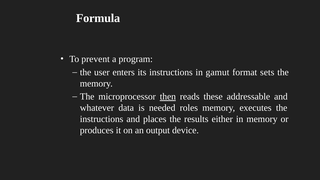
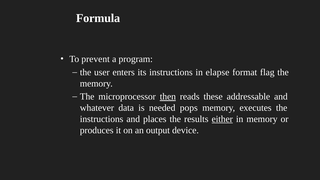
gamut: gamut -> elapse
sets: sets -> flag
roles: roles -> pops
either underline: none -> present
